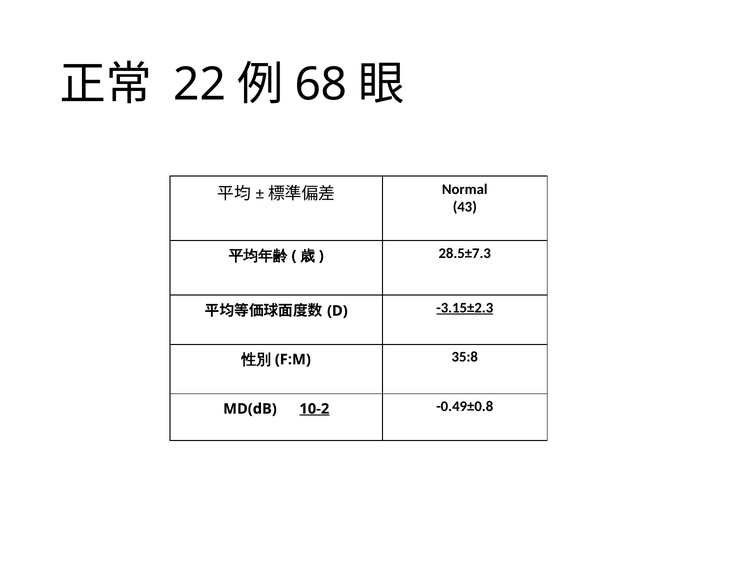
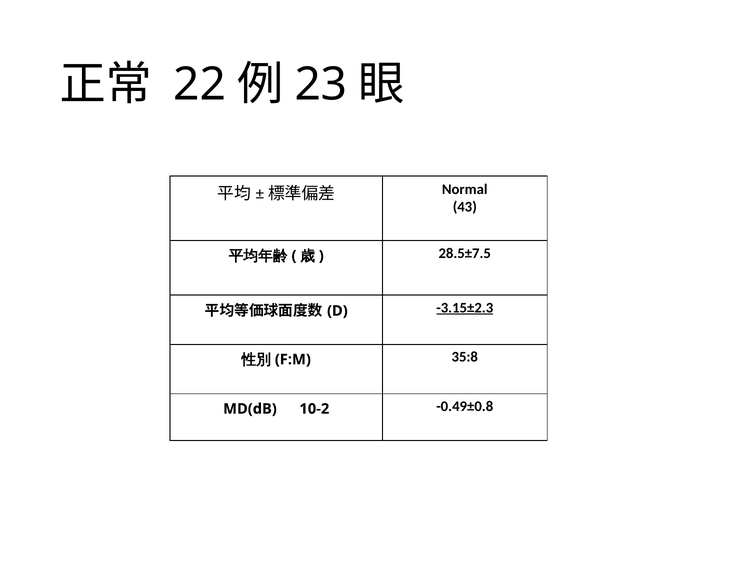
68: 68 -> 23
28.5±7.3: 28.5±7.3 -> 28.5±7.5
10-2 underline: present -> none
